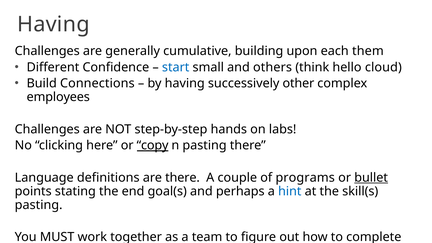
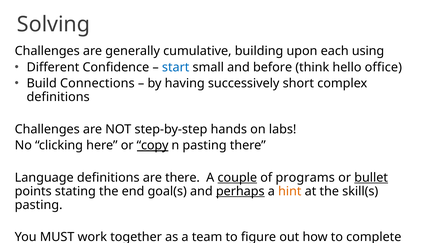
Having at (53, 24): Having -> Solving
each them: them -> using
others: others -> before
cloud: cloud -> office
other: other -> short
employees at (58, 97): employees -> definitions
couple underline: none -> present
perhaps underline: none -> present
hint colour: blue -> orange
